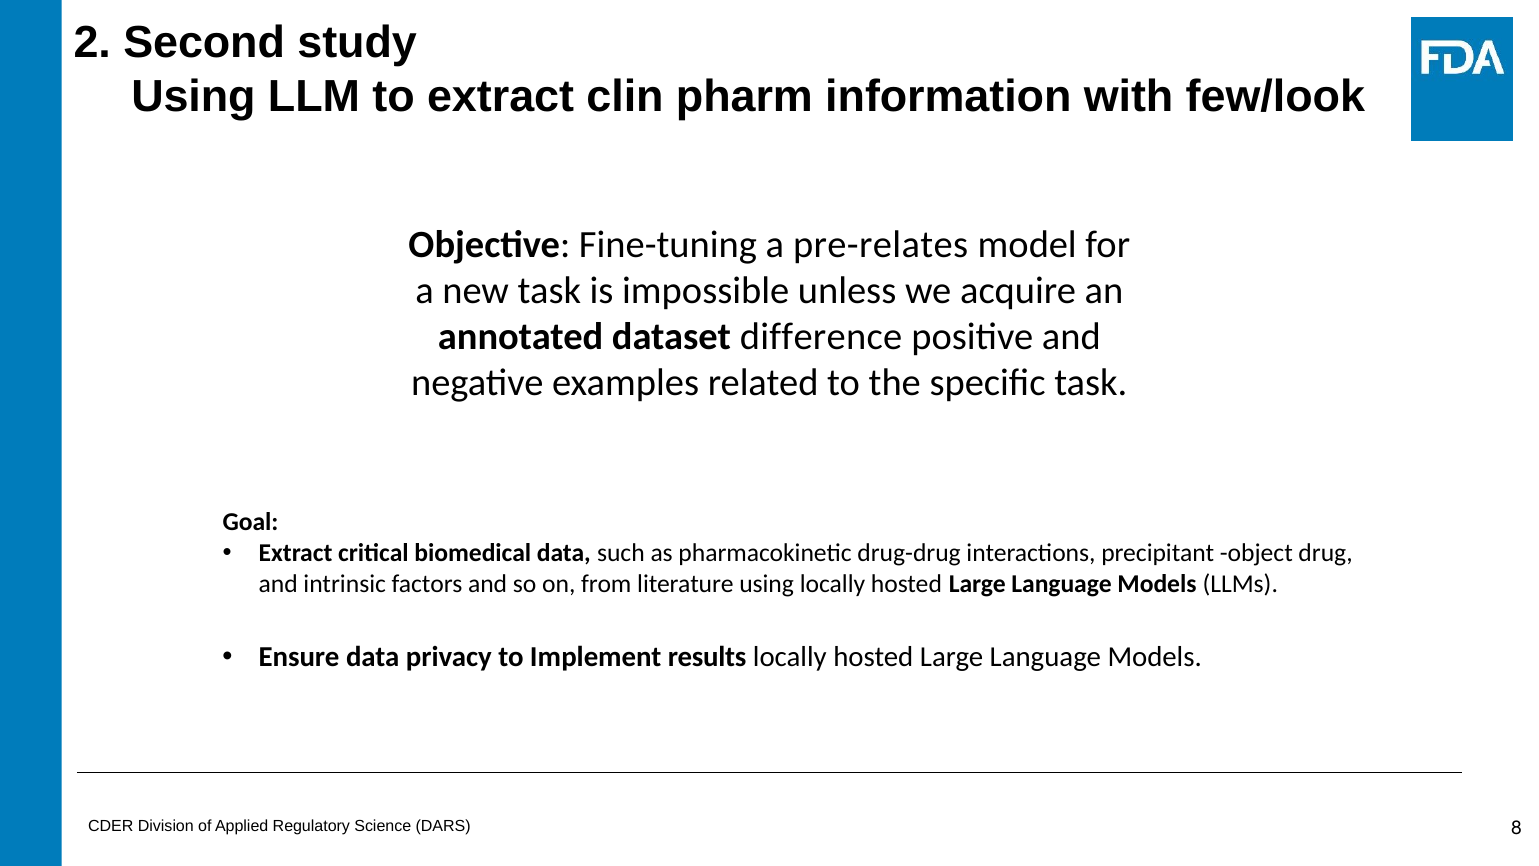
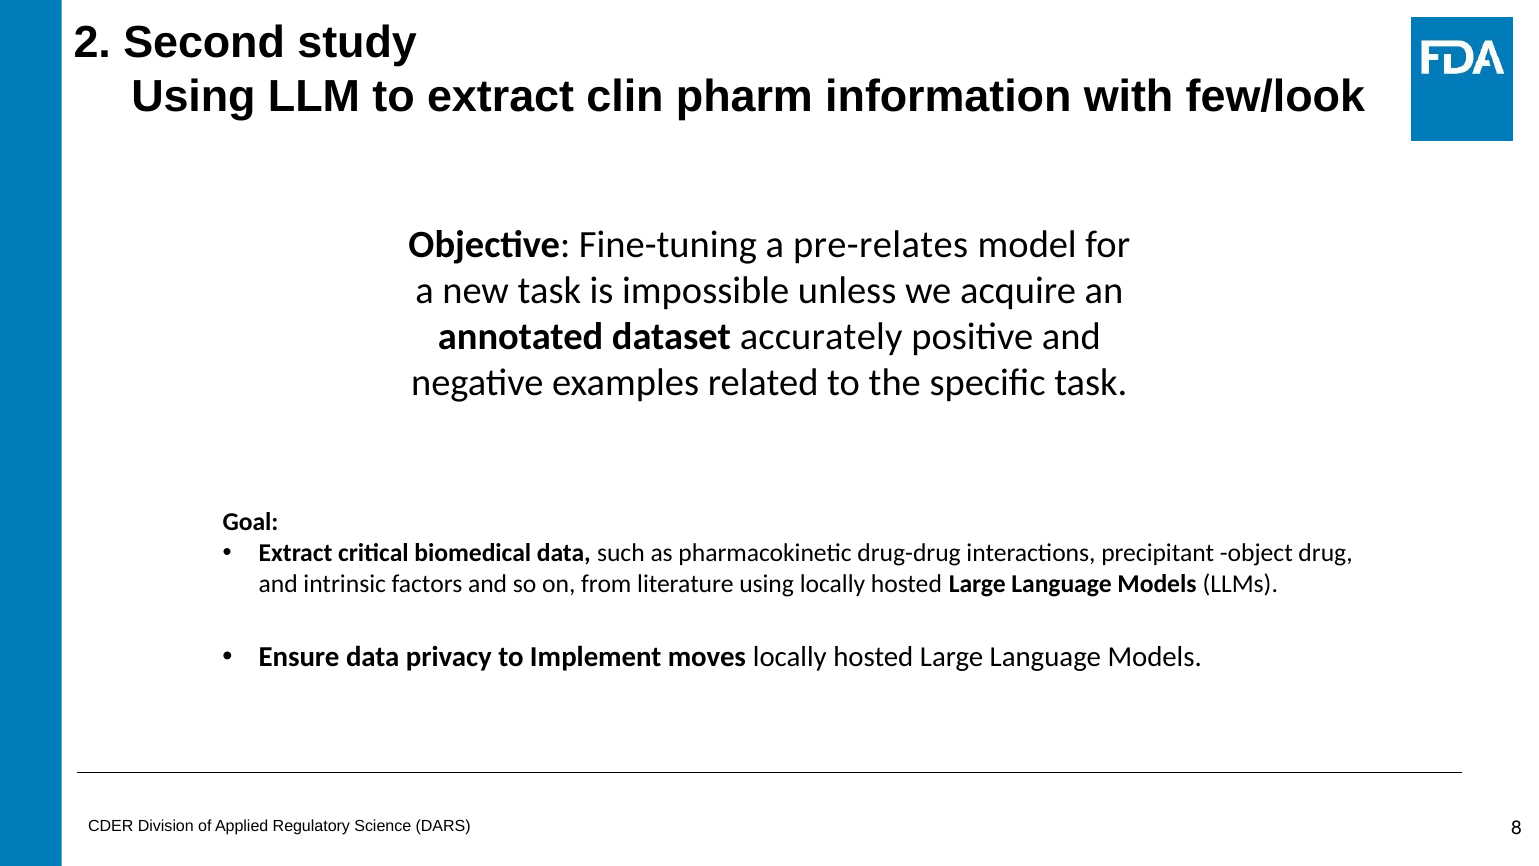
difference: difference -> accurately
results: results -> moves
